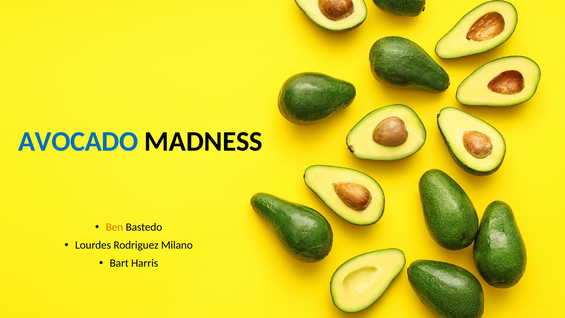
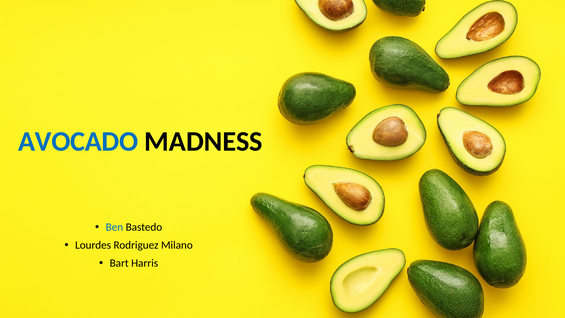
Ben colour: orange -> blue
